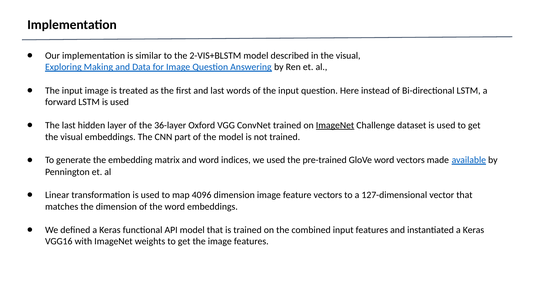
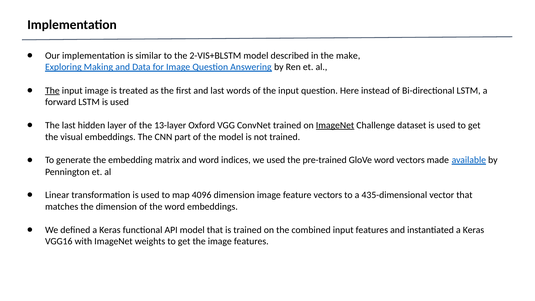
in the visual: visual -> make
The at (52, 90) underline: none -> present
36-layer: 36-layer -> 13-layer
127-dimensional: 127-dimensional -> 435-dimensional
